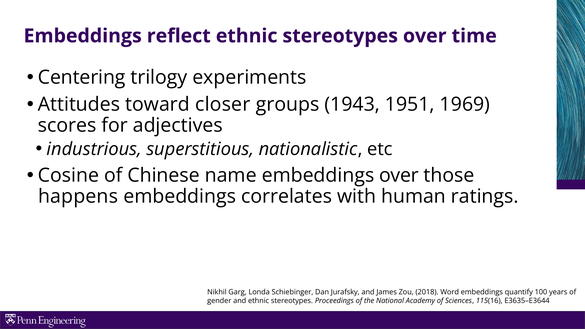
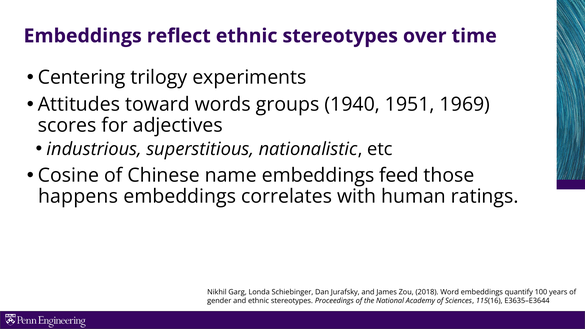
closer: closer -> words
1943: 1943 -> 1940
embeddings over: over -> feed
